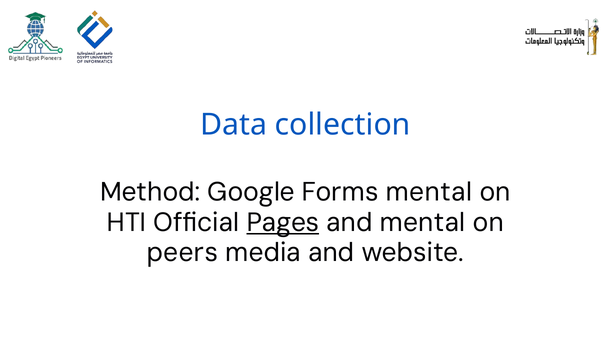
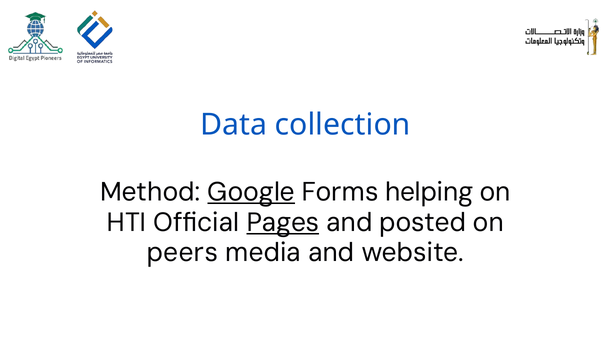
Google underline: none -> present
Forms mental: mental -> helping
and mental: mental -> posted
